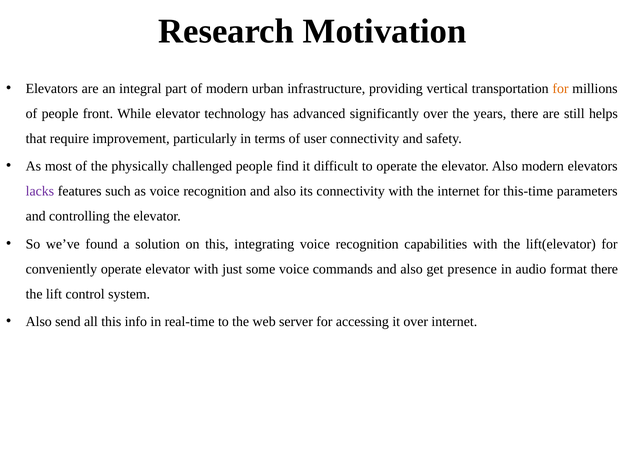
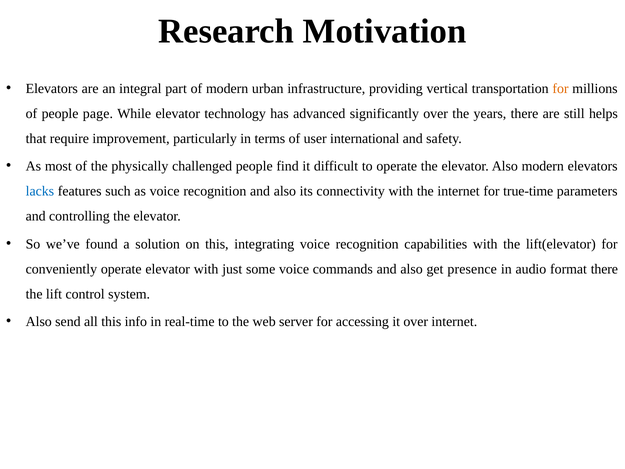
front: front -> page
user connectivity: connectivity -> international
lacks colour: purple -> blue
this-time: this-time -> true-time
